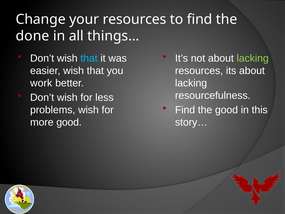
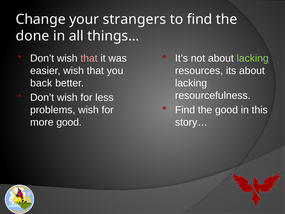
your resources: resources -> strangers
that at (89, 58) colour: light blue -> pink
work: work -> back
